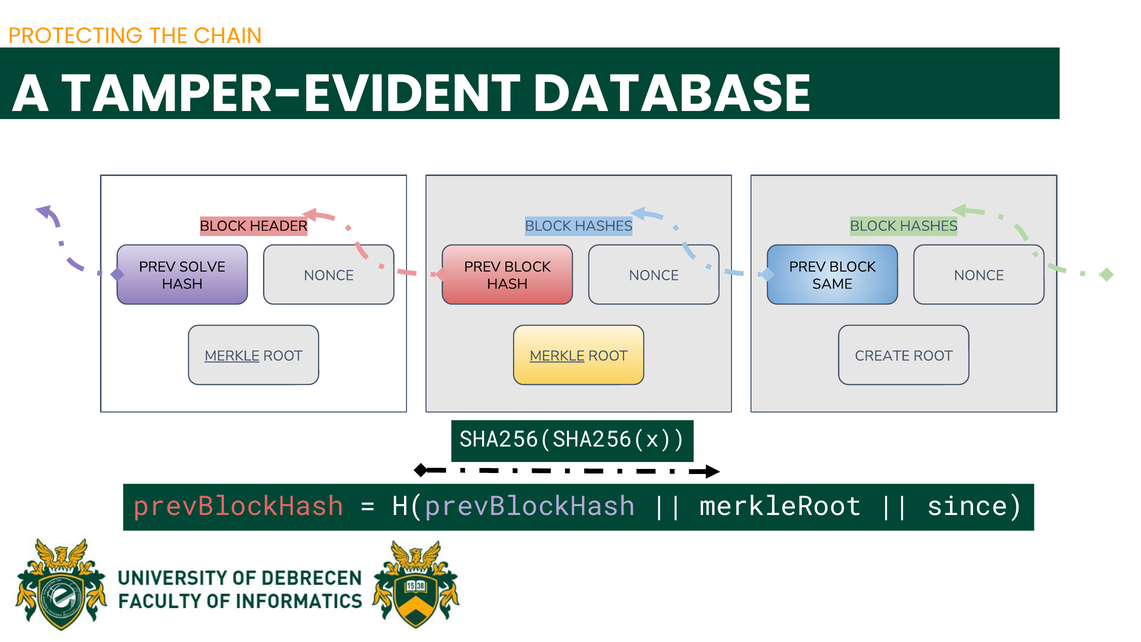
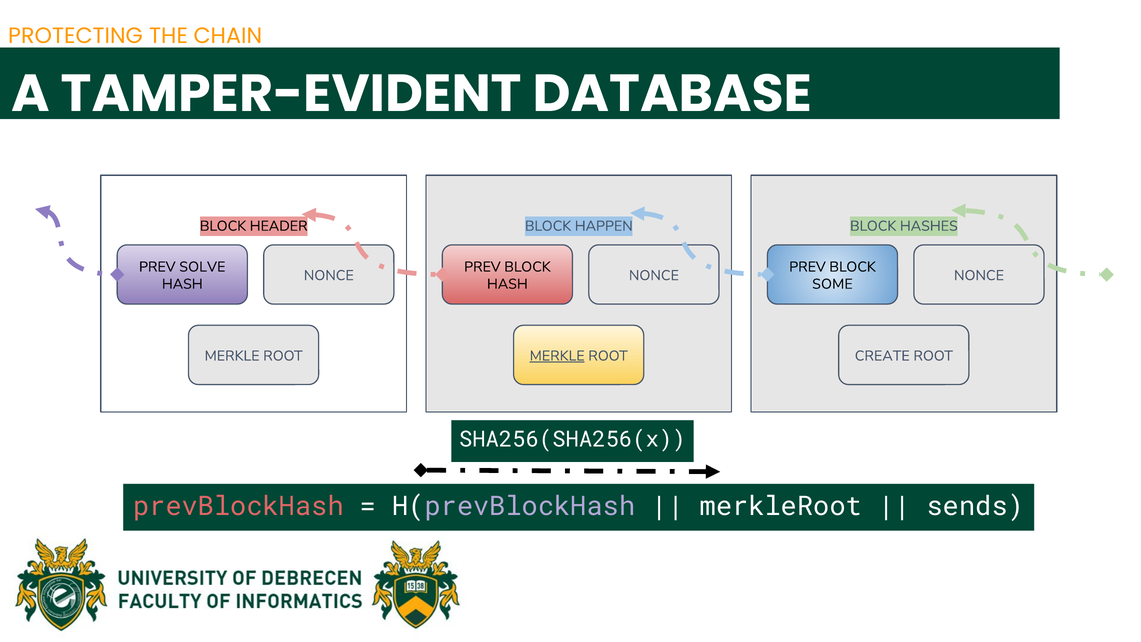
HASHES at (604, 226): HASHES -> HAPPEN
SAME: SAME -> SOME
MERKLE at (232, 356) underline: present -> none
since: since -> sends
